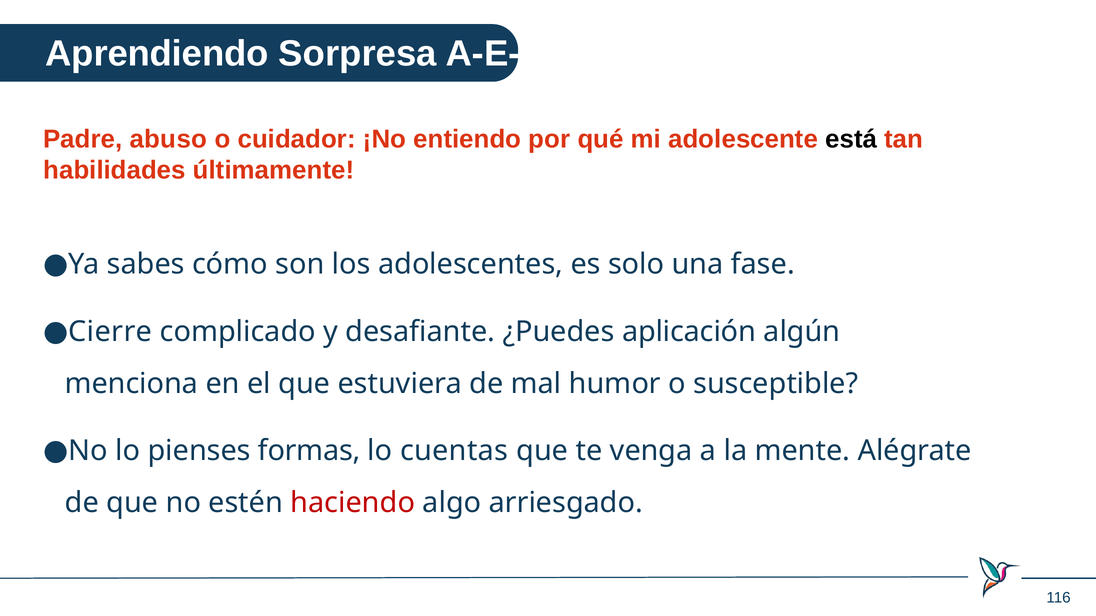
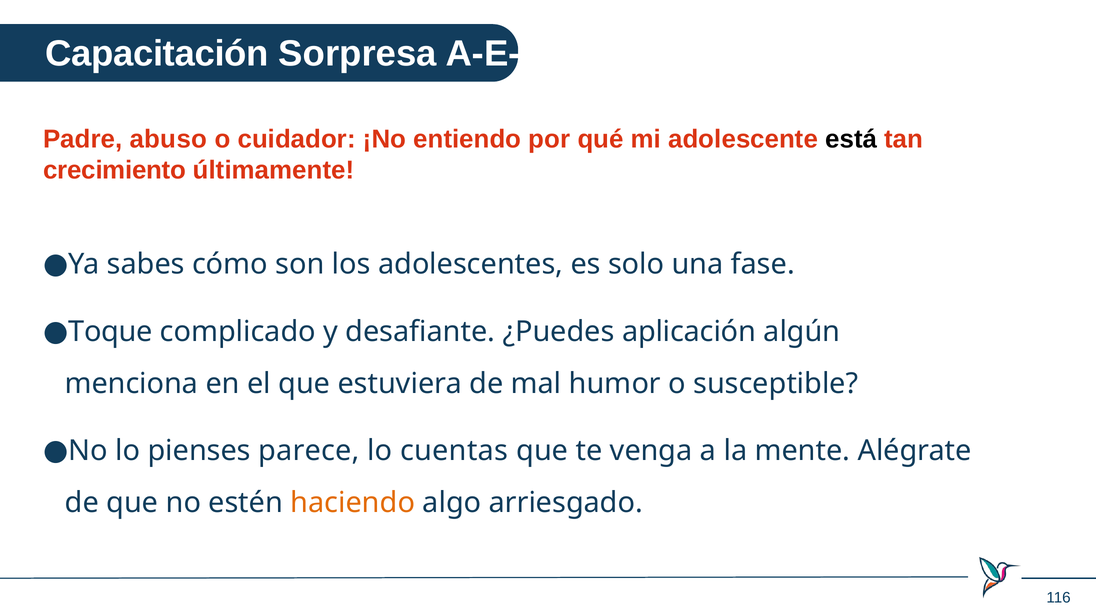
Aprendiendo: Aprendiendo -> Capacitación
habilidades: habilidades -> crecimiento
Cierre: Cierre -> Toque
formas: formas -> parece
haciendo colour: red -> orange
